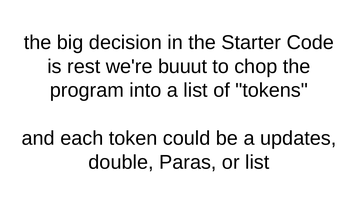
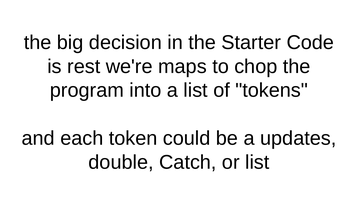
buuut: buuut -> maps
Paras: Paras -> Catch
